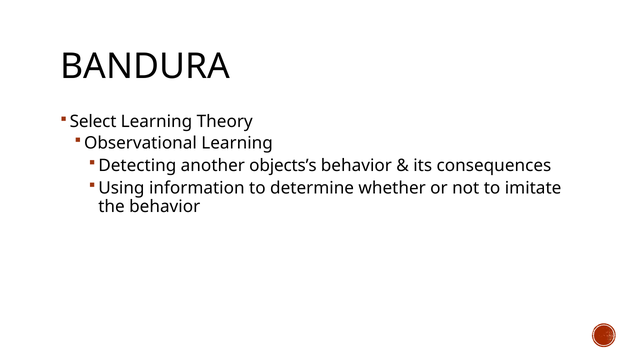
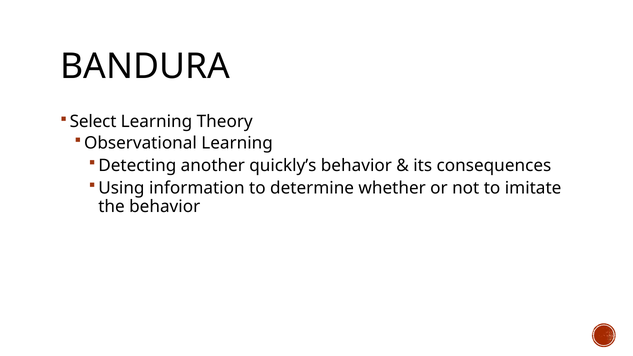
objects’s: objects’s -> quickly’s
